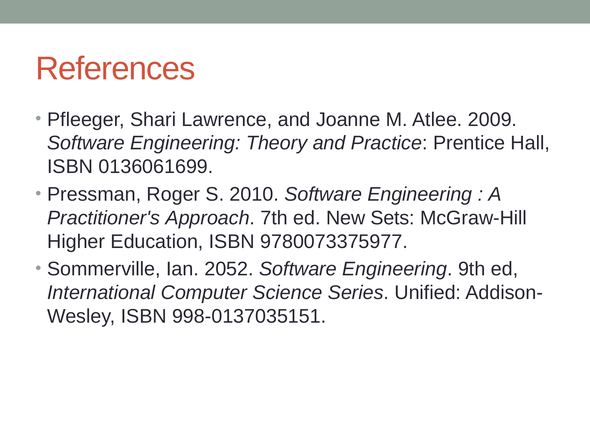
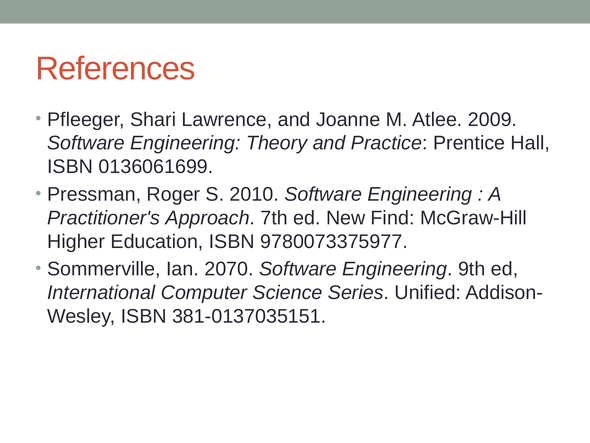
Sets: Sets -> Find
2052: 2052 -> 2070
998-0137035151: 998-0137035151 -> 381-0137035151
